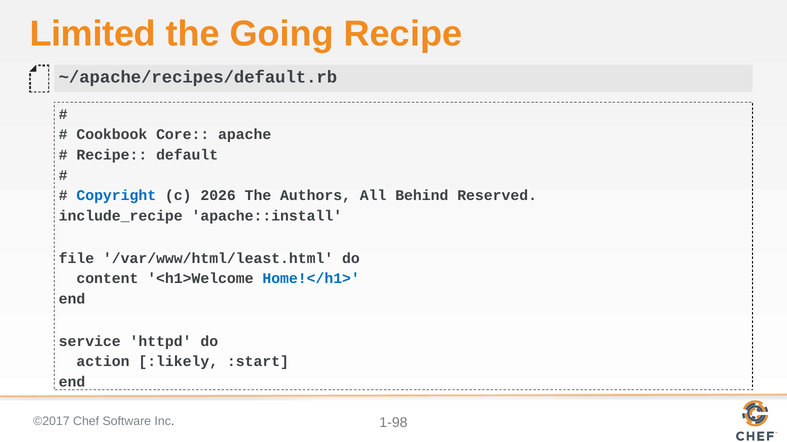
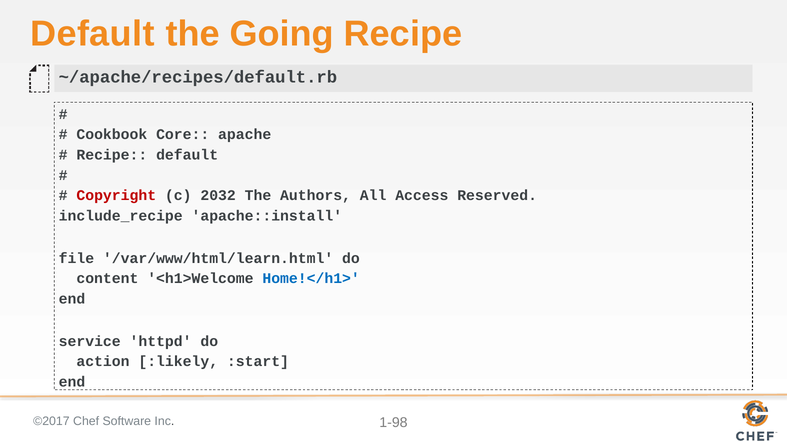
Limited at (93, 34): Limited -> Default
Copyright colour: blue -> red
2026: 2026 -> 2032
Behind: Behind -> Access
/var/www/html/least.html: /var/www/html/least.html -> /var/www/html/learn.html
